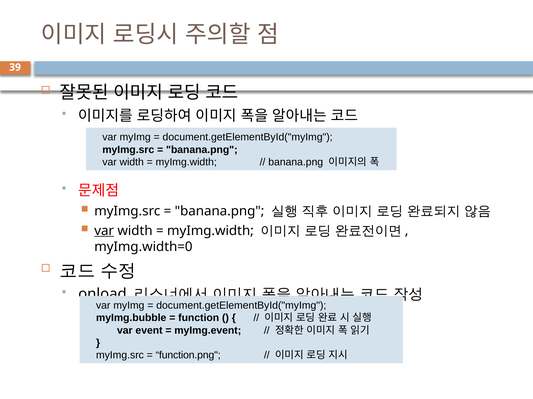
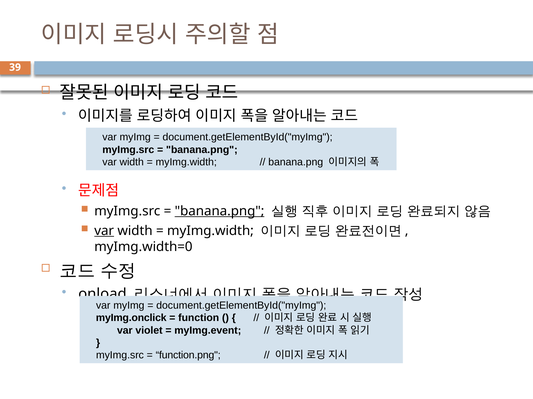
banana.png at (220, 211) underline: none -> present
myImg.bubble: myImg.bubble -> myImg.onclick
event: event -> violet
